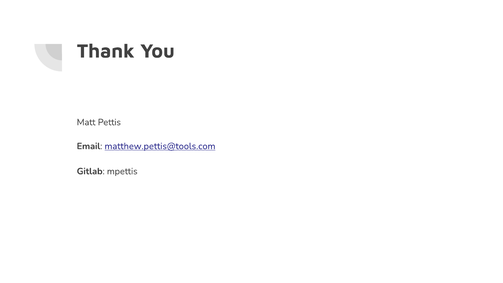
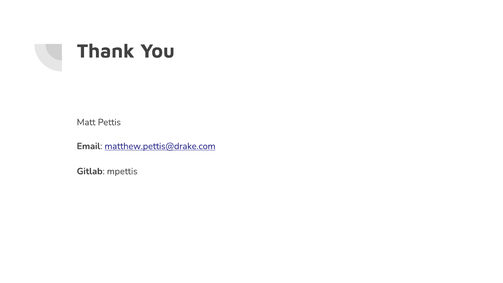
matthew.pettis@tools.com: matthew.pettis@tools.com -> matthew.pettis@drake.com
